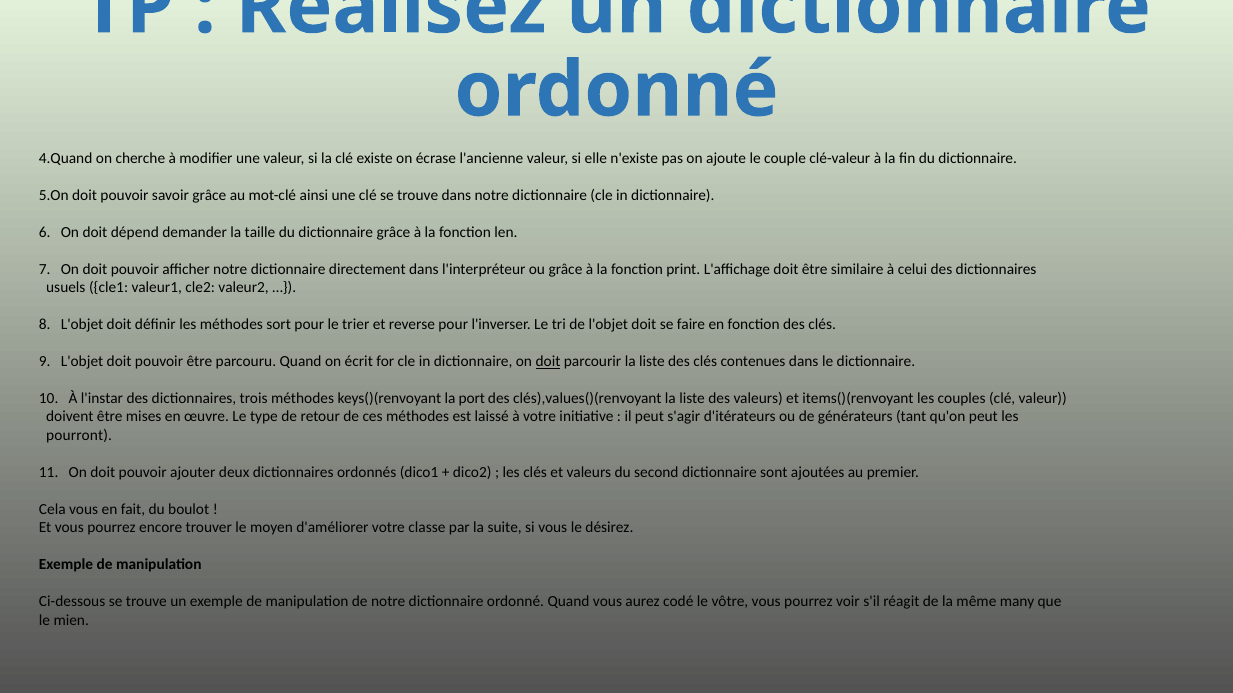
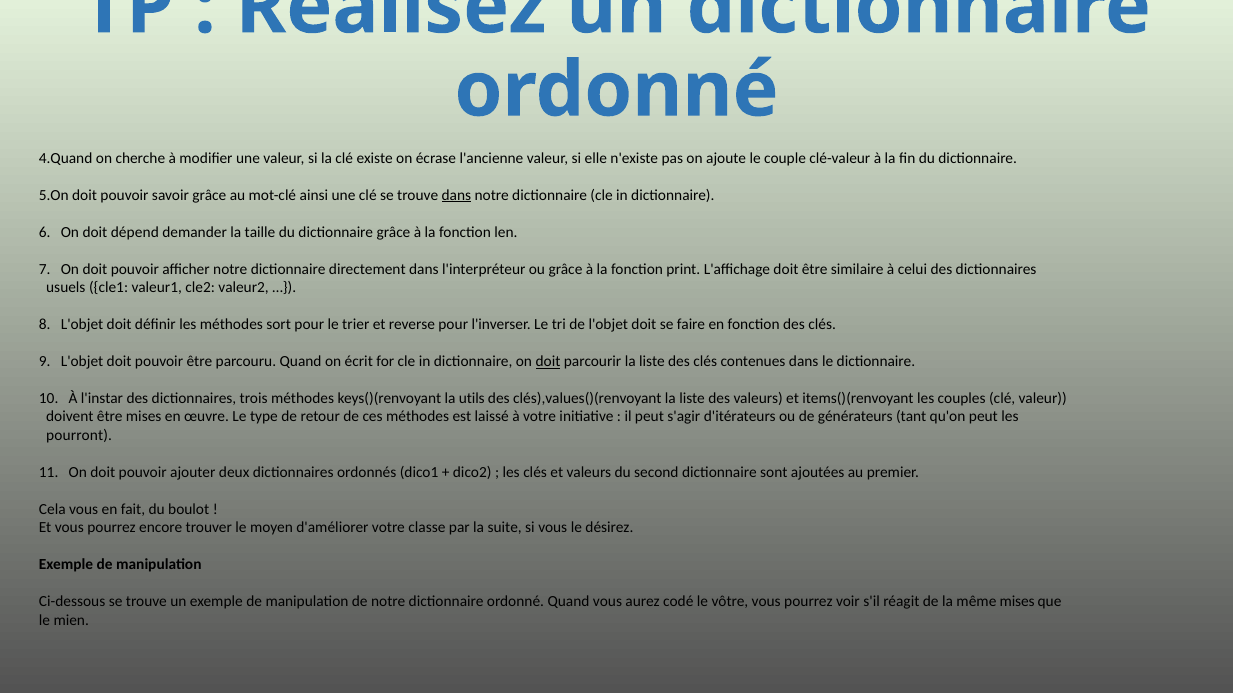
dans at (456, 195) underline: none -> present
port: port -> utils
même many: many -> mises
